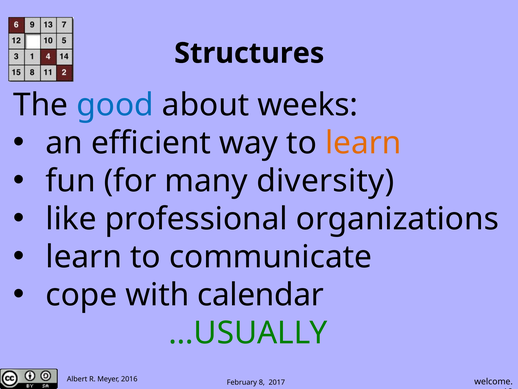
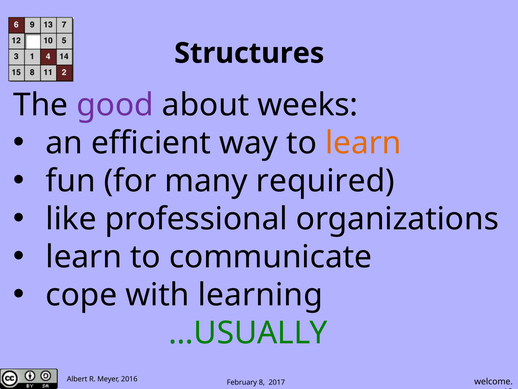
good colour: blue -> purple
diversity: diversity -> required
calendar: calendar -> learning
